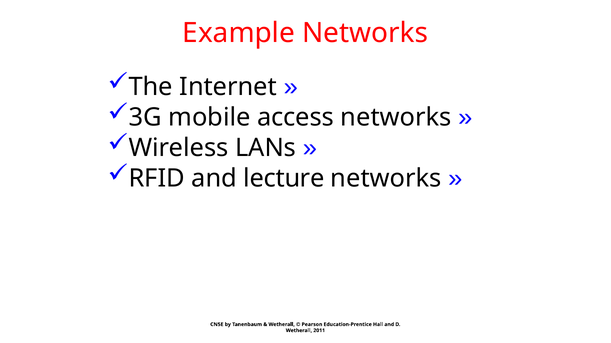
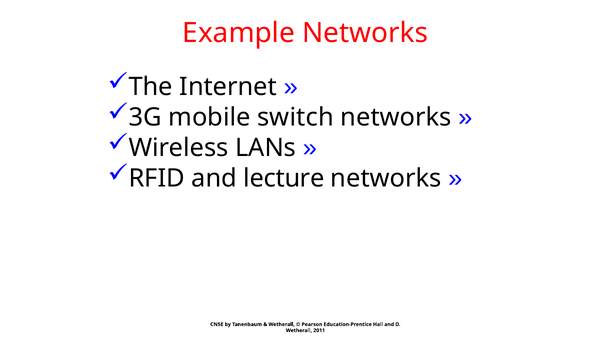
access: access -> switch
